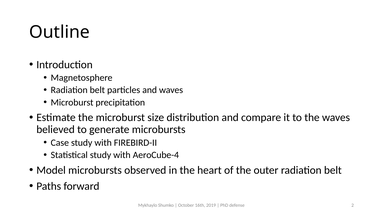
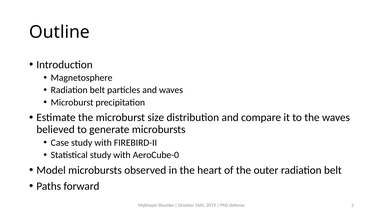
AeroCube-4: AeroCube-4 -> AeroCube-0
